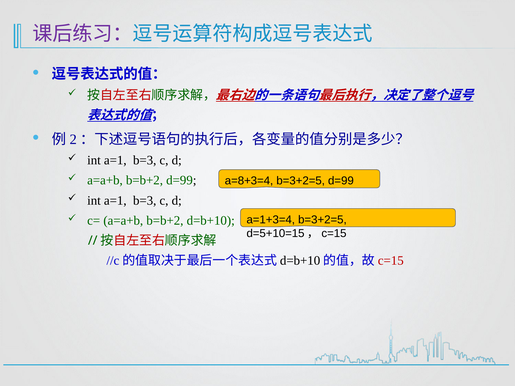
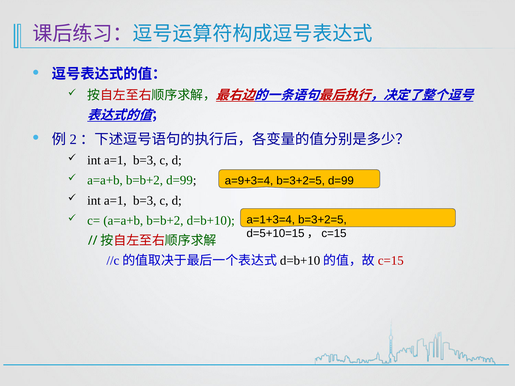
a=8+3=4: a=8+3=4 -> a=9+3=4
